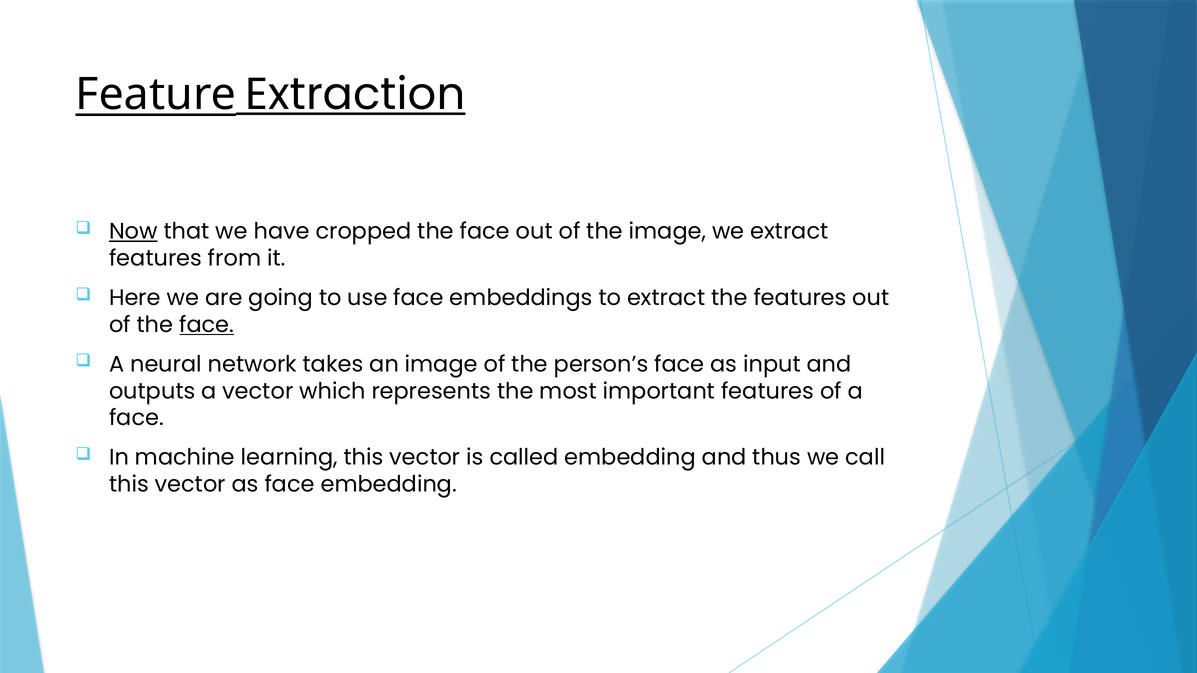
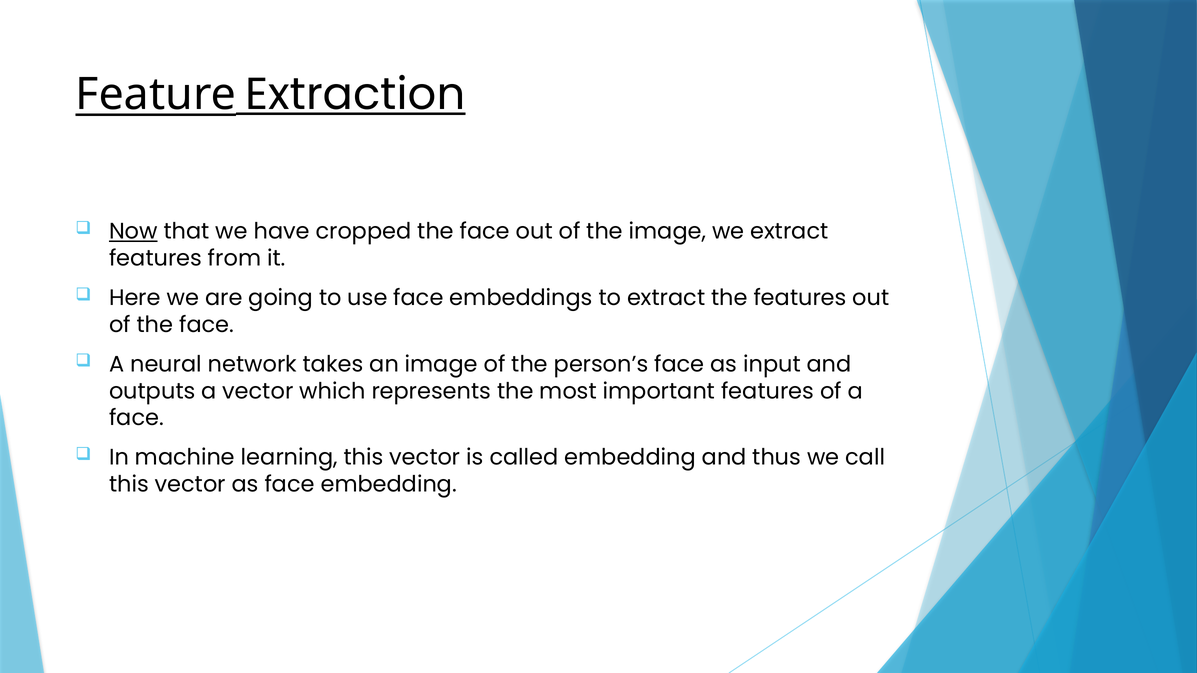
face at (207, 325) underline: present -> none
